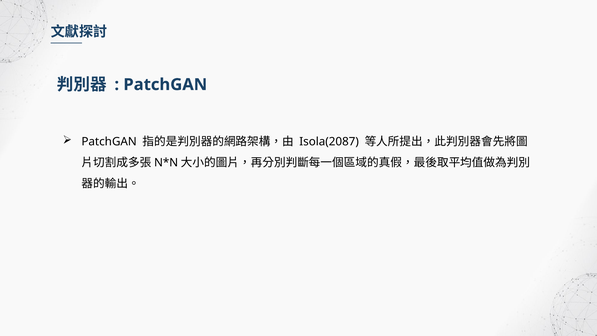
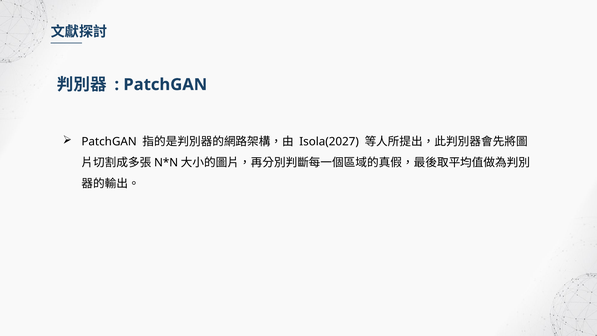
Isola(2087: Isola(2087 -> Isola(2027
